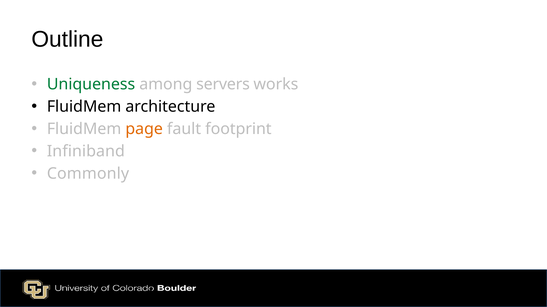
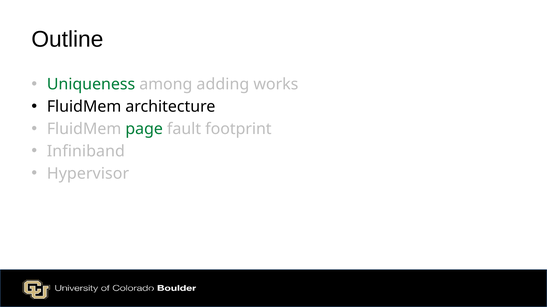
servers: servers -> adding
page colour: orange -> green
Commonly: Commonly -> Hypervisor
